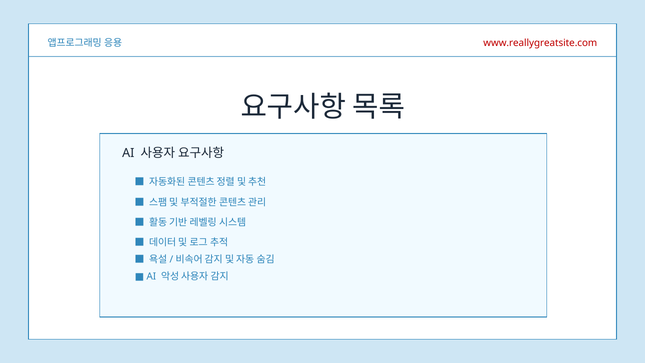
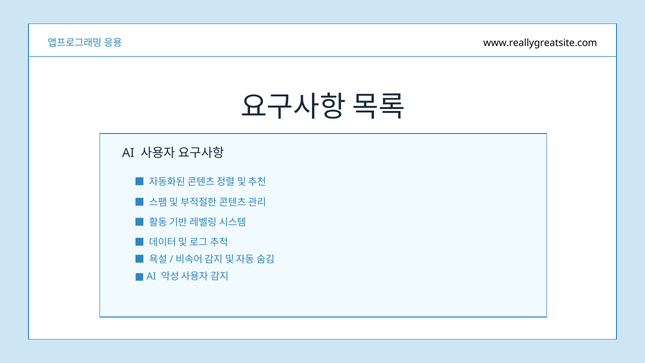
www.reallygreatsite.com colour: red -> black
